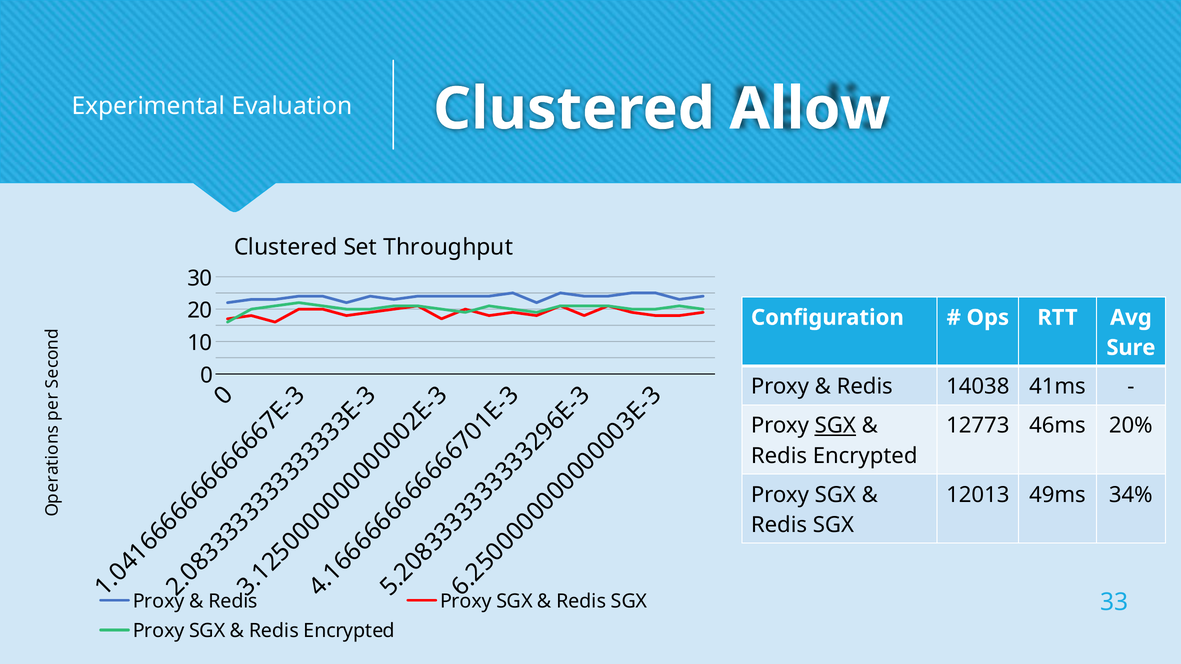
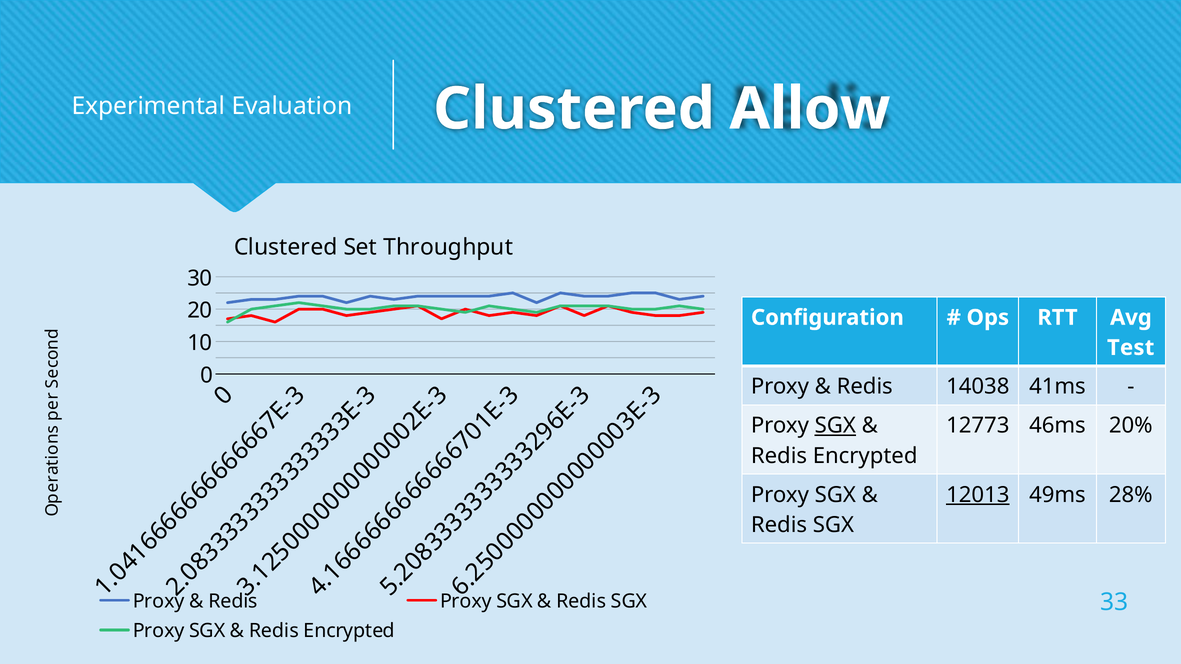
Sure: Sure -> Test
12013 underline: none -> present
34%: 34% -> 28%
